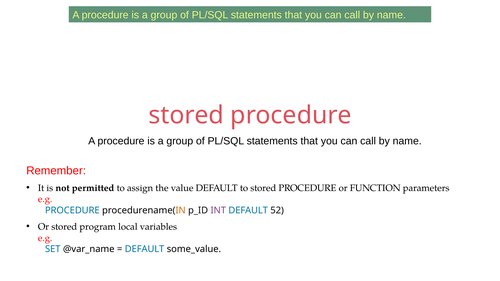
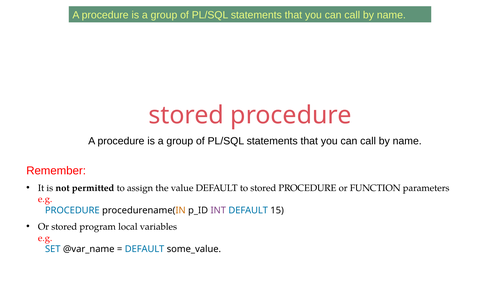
52: 52 -> 15
